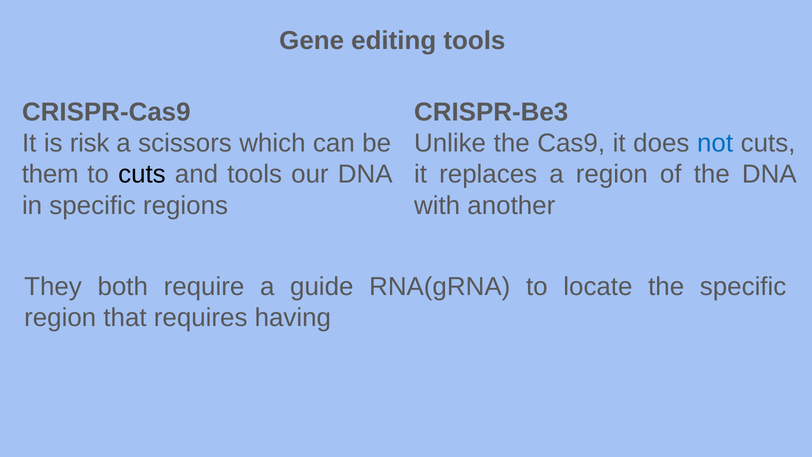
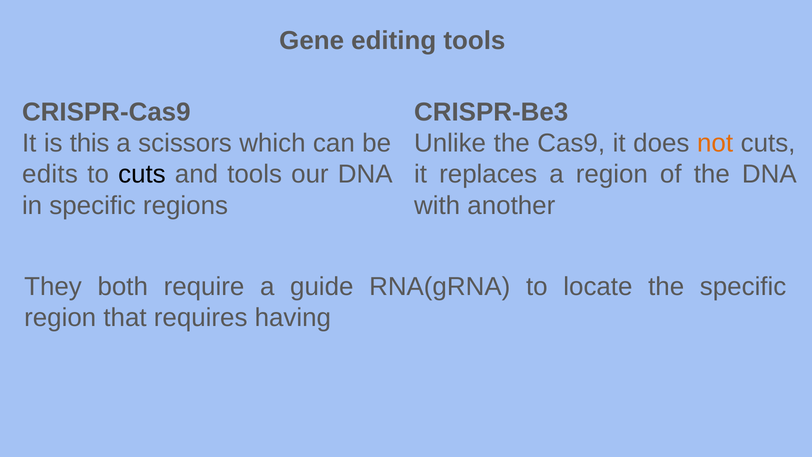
risk: risk -> this
not colour: blue -> orange
them: them -> edits
